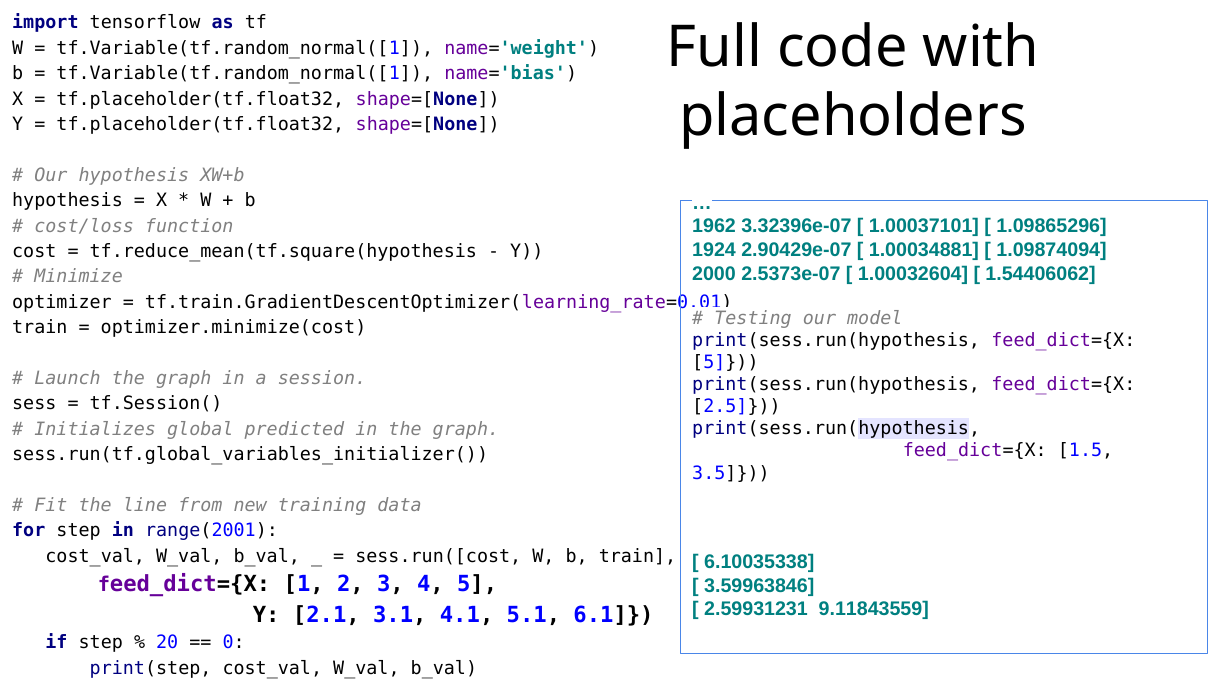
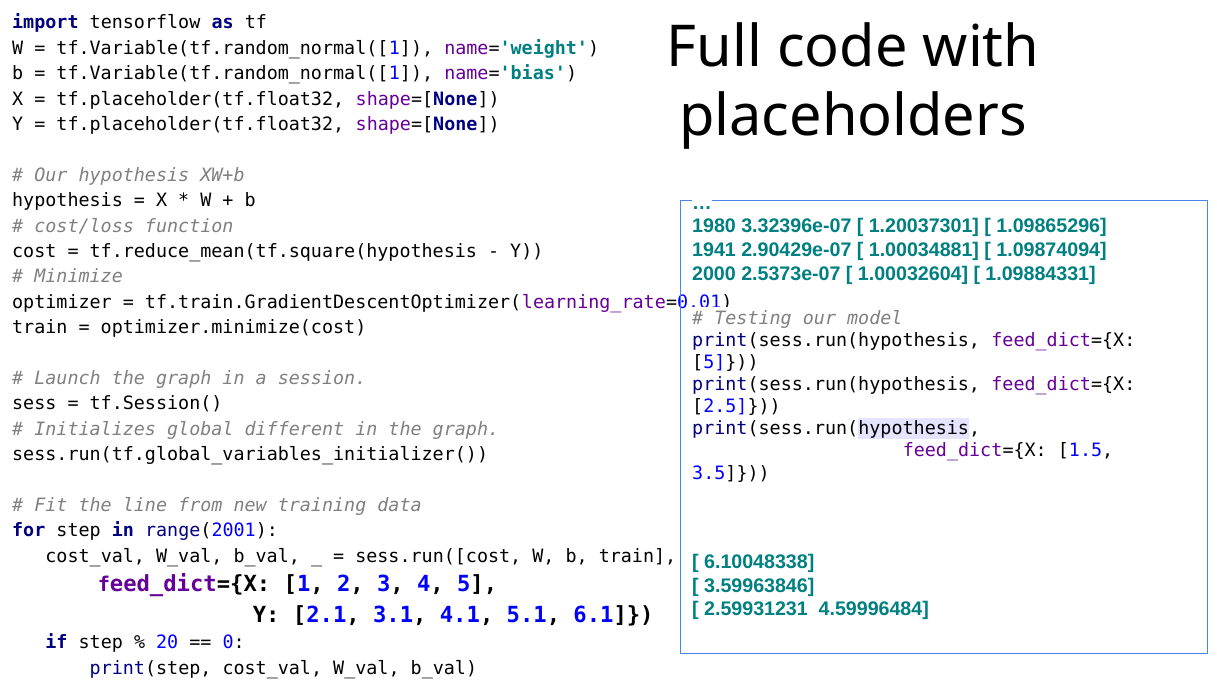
1962: 1962 -> 1980
1.00037101: 1.00037101 -> 1.20037301
1924: 1924 -> 1941
1.54406062: 1.54406062 -> 1.09884331
predicted: predicted -> different
6.10035338: 6.10035338 -> 6.10048338
9.11843559: 9.11843559 -> 4.59996484
